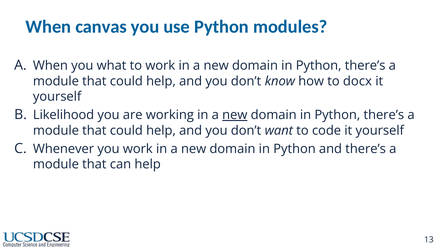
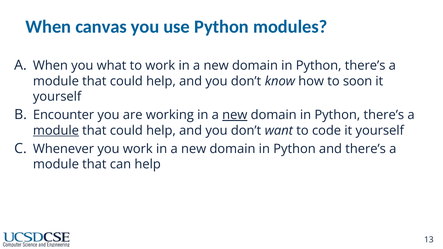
docx: docx -> soon
Likelihood: Likelihood -> Encounter
module at (56, 131) underline: none -> present
